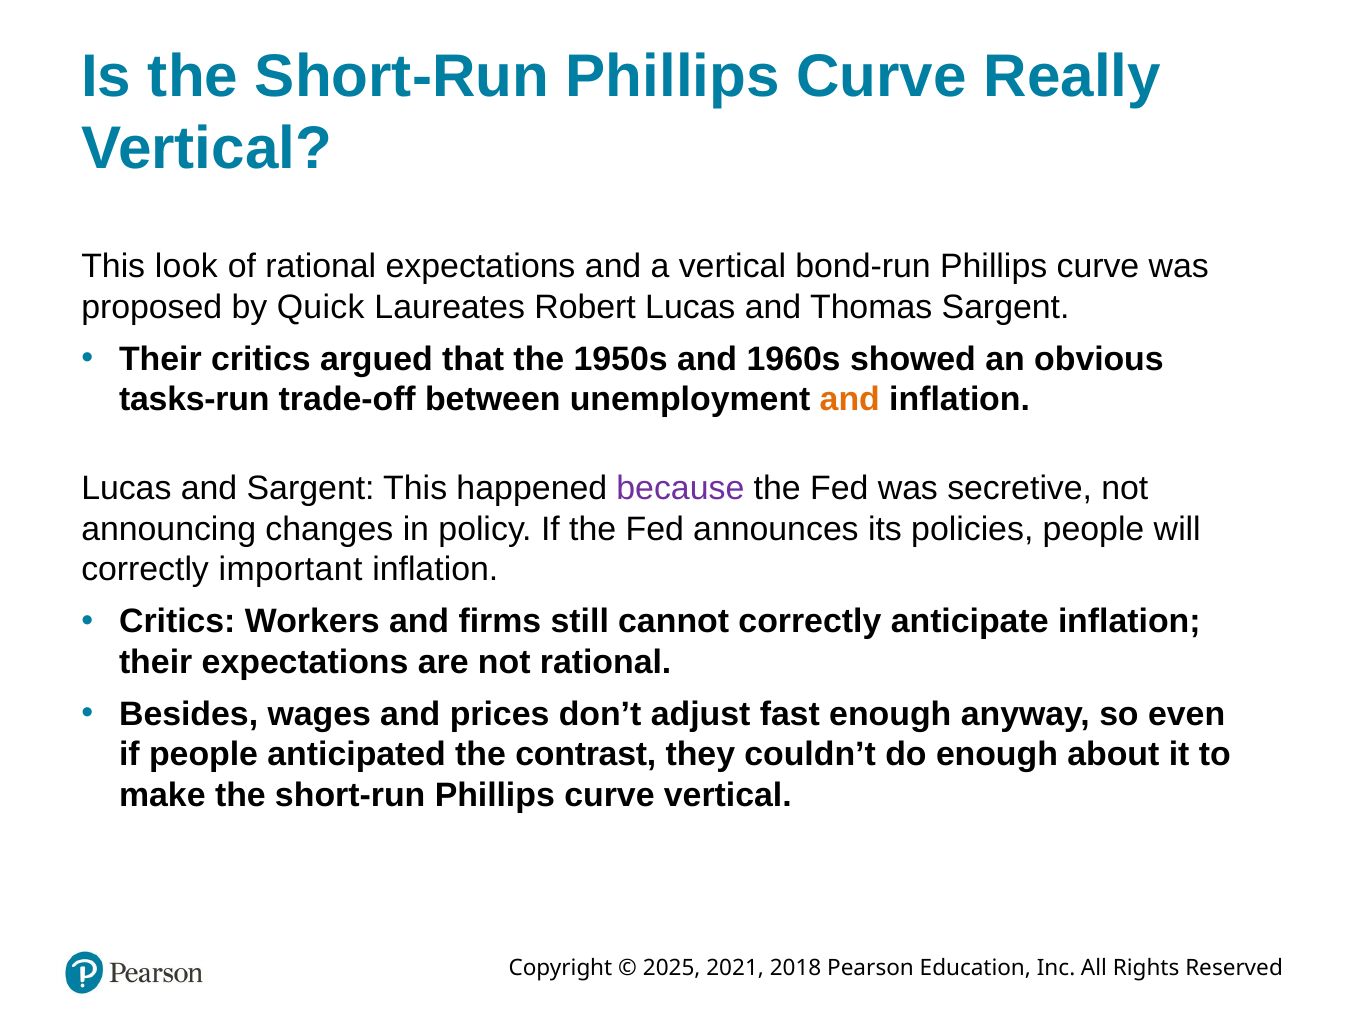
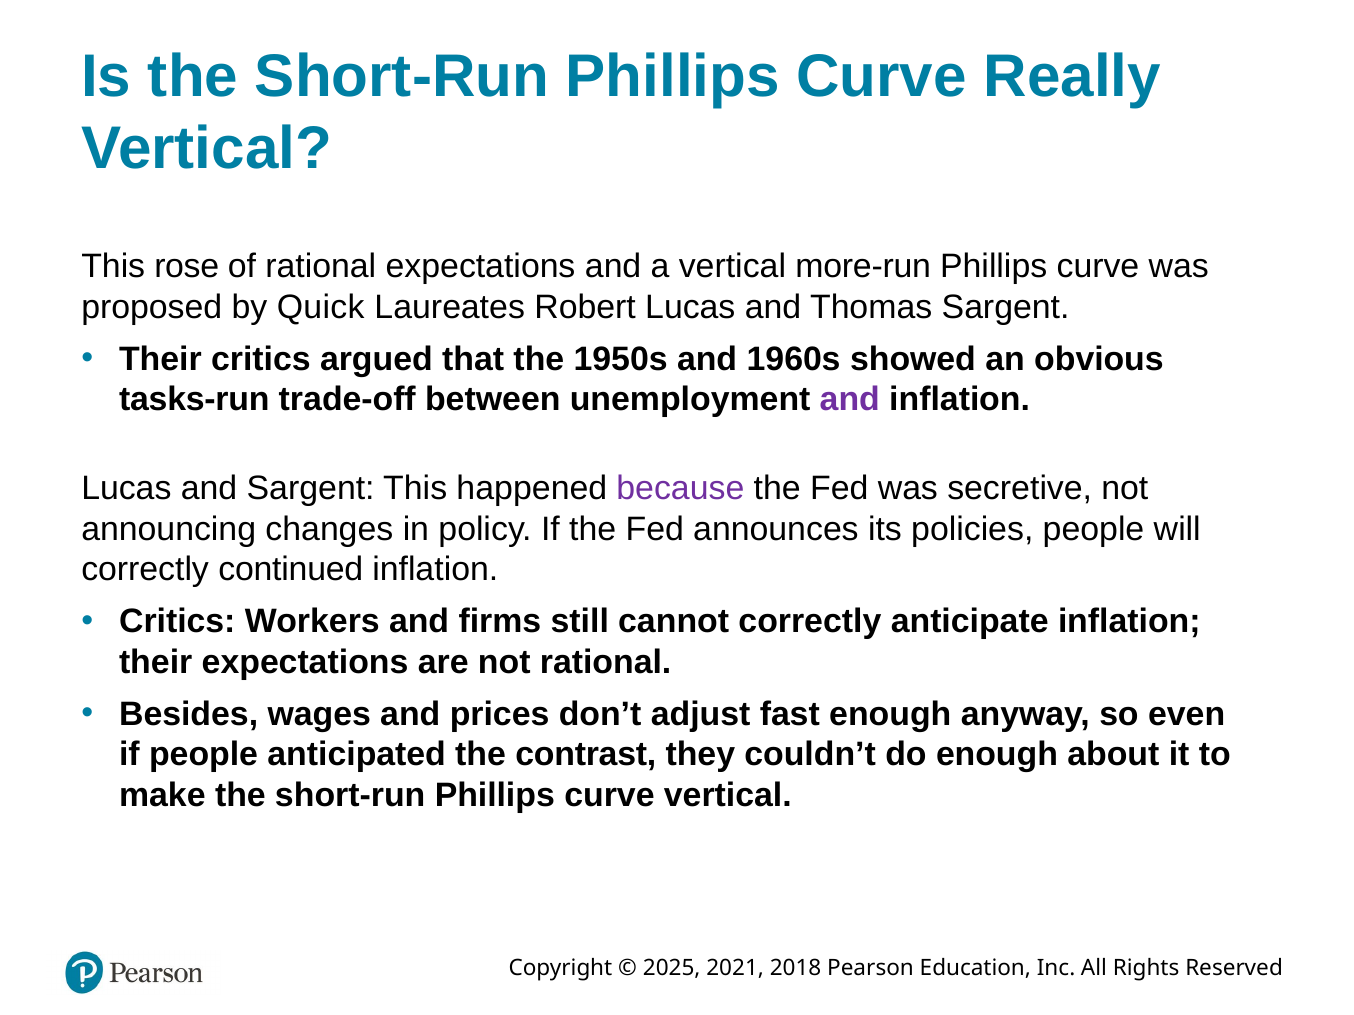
look: look -> rose
bond-run: bond-run -> more-run
and at (850, 400) colour: orange -> purple
important: important -> continued
